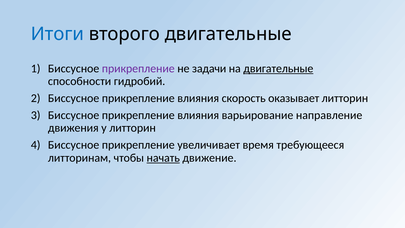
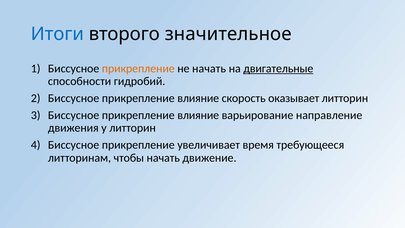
второго двигательные: двигательные -> значительное
прикрепление at (138, 68) colour: purple -> orange
не задачи: задачи -> начать
влияния at (198, 98): влияния -> влияние
влияния at (198, 115): влияния -> влияние
начать at (163, 158) underline: present -> none
